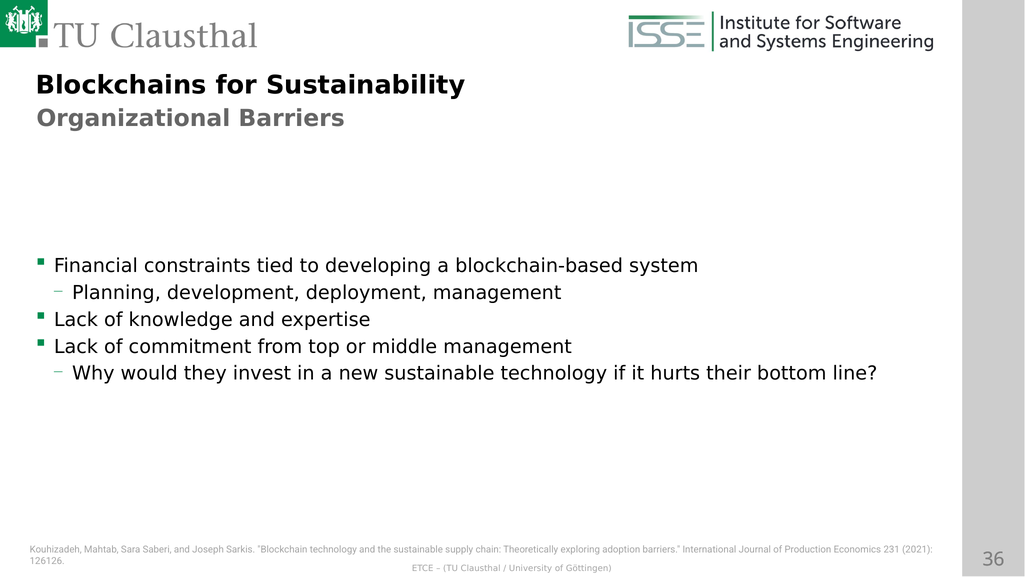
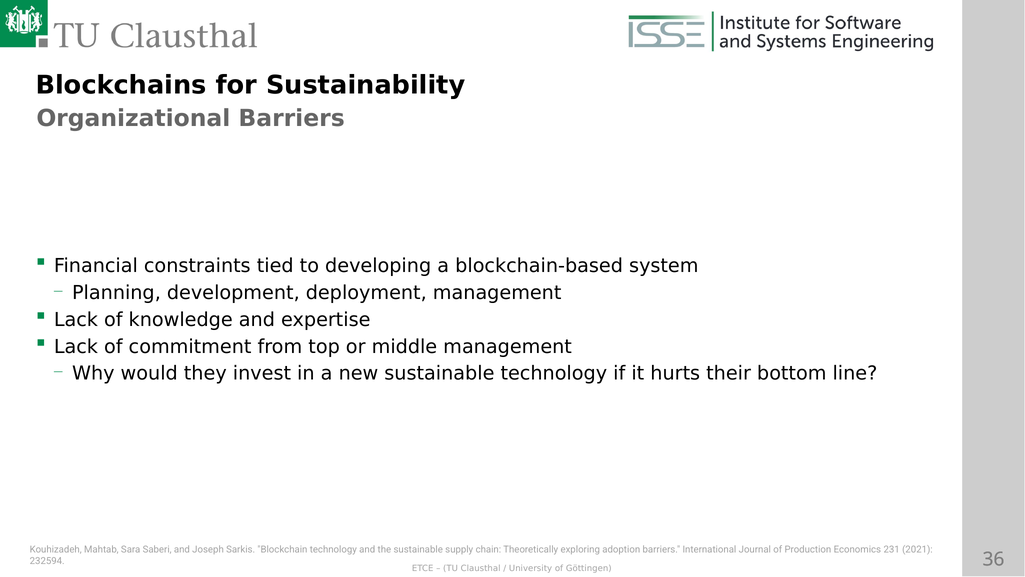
126126: 126126 -> 232594
